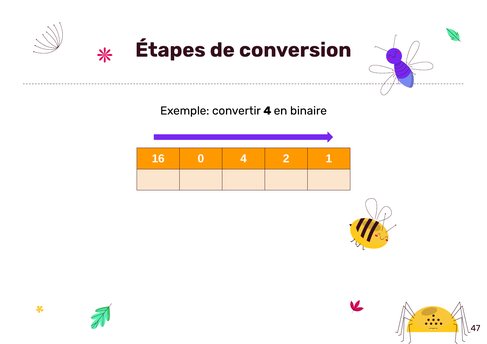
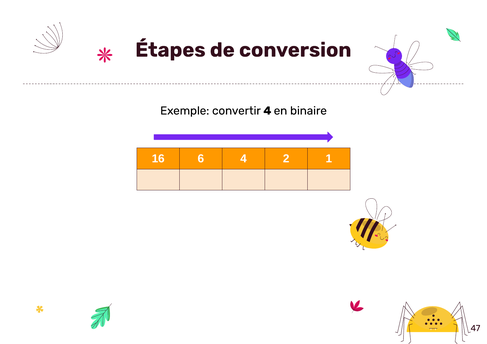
0: 0 -> 6
